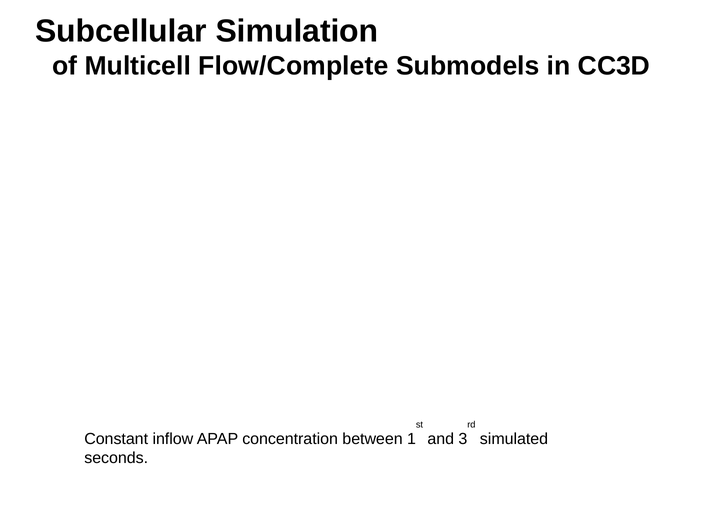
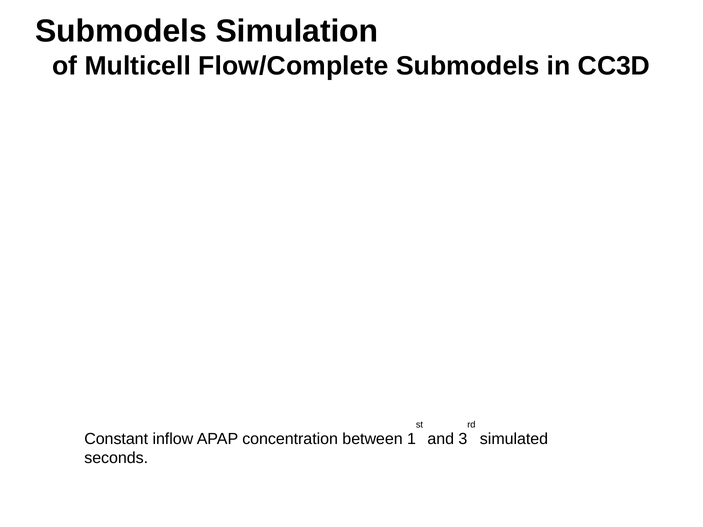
Subcellular at (121, 31): Subcellular -> Submodels
